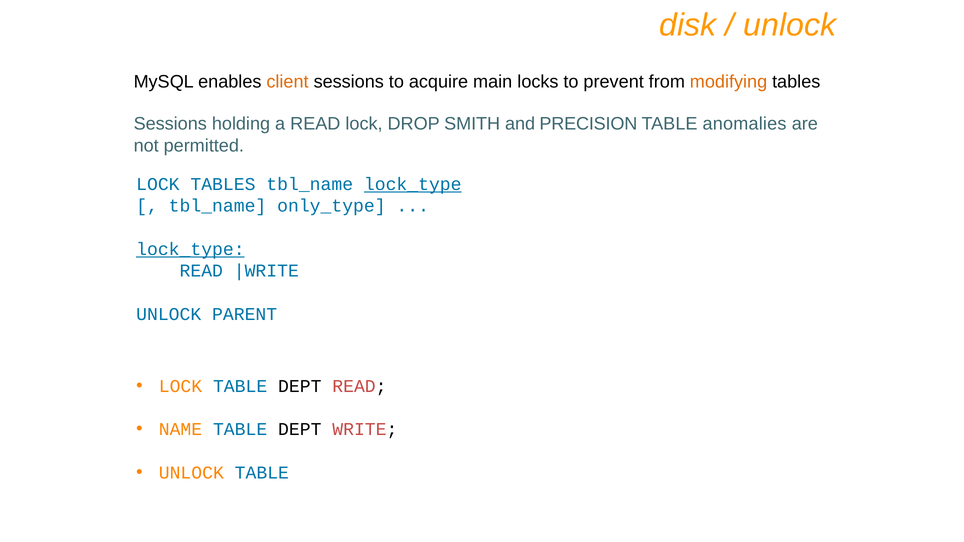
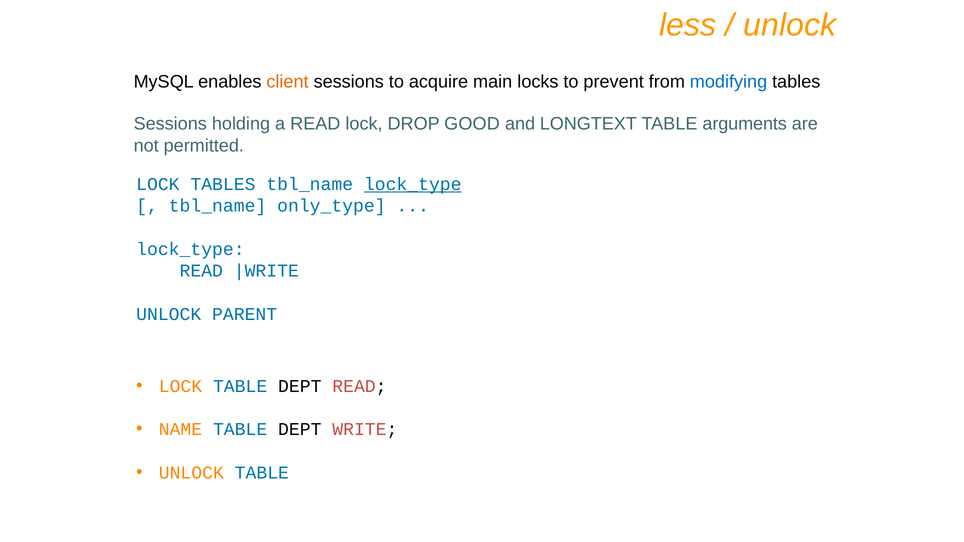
disk: disk -> less
modifying colour: orange -> blue
SMITH: SMITH -> GOOD
PRECISION: PRECISION -> LONGTEXT
anomalies: anomalies -> arguments
lock_type at (190, 249) underline: present -> none
